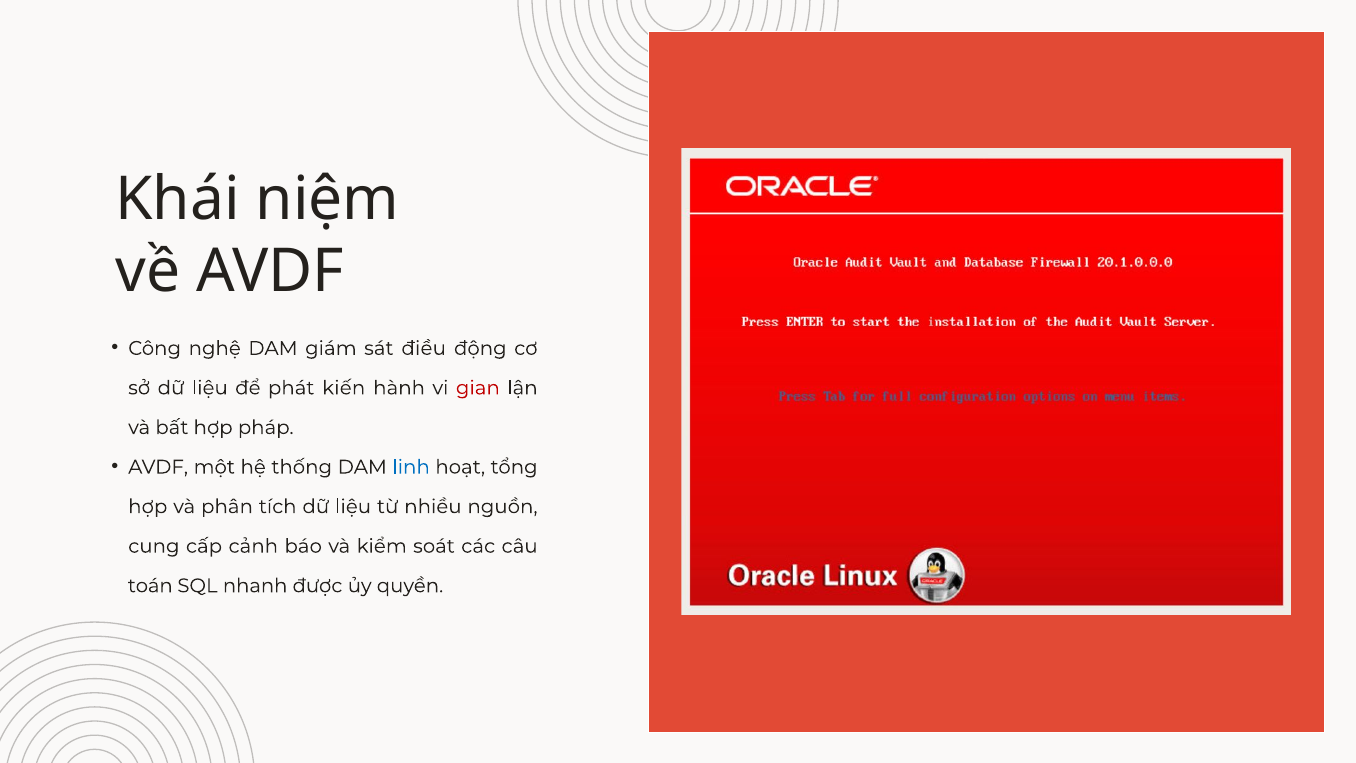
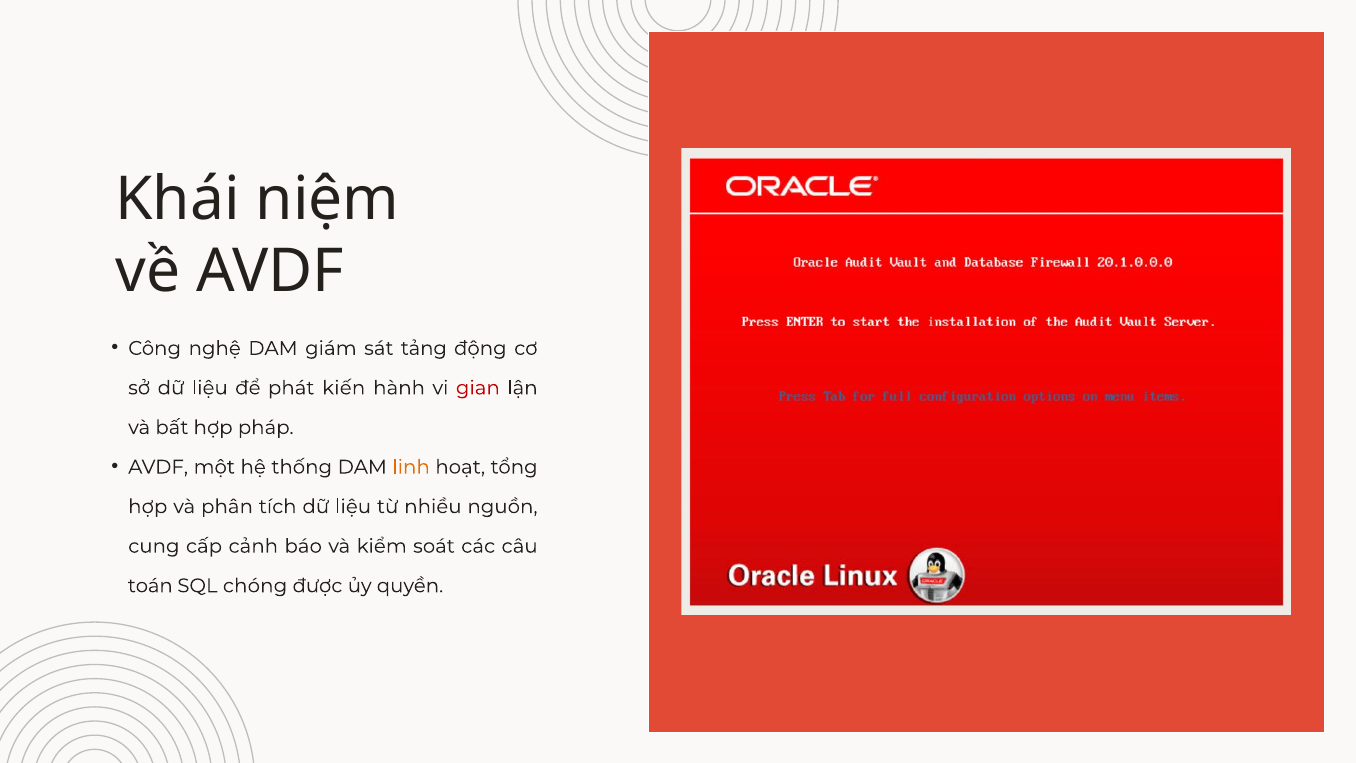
điều: điều -> tảng
linh colour: blue -> orange
nhanh: nhanh -> chóng
